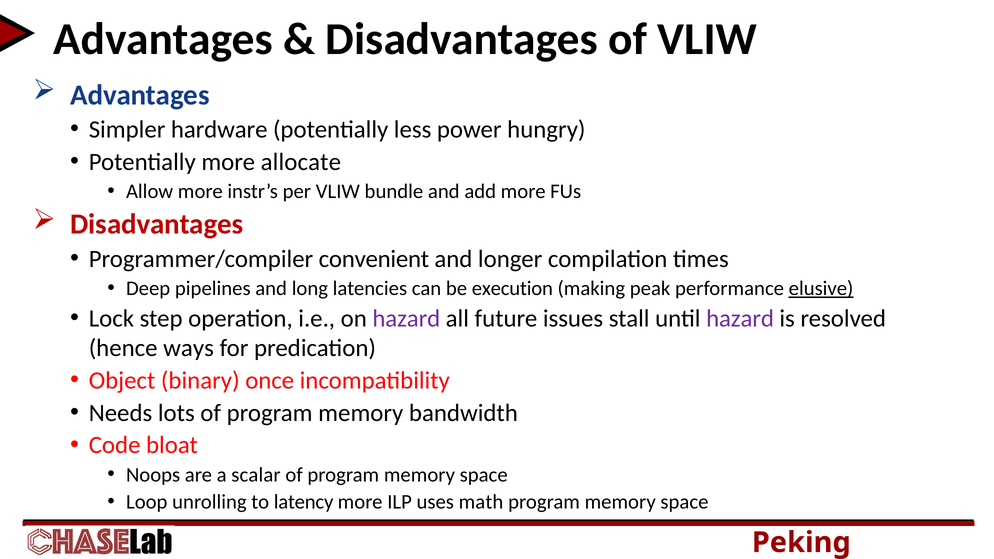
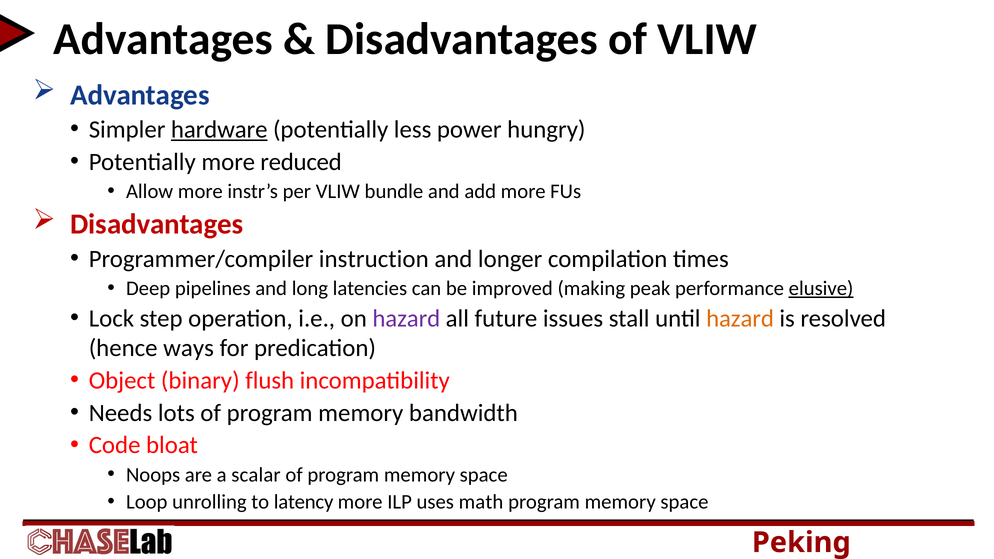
hardware underline: none -> present
allocate: allocate -> reduced
convenient: convenient -> instruction
execution: execution -> improved
hazard at (740, 319) colour: purple -> orange
once: once -> flush
